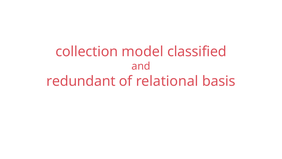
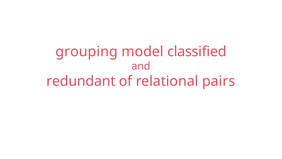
collection: collection -> grouping
basis: basis -> pairs
